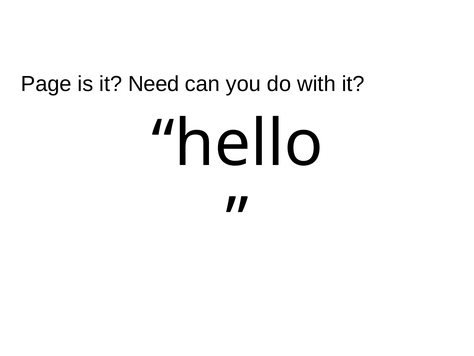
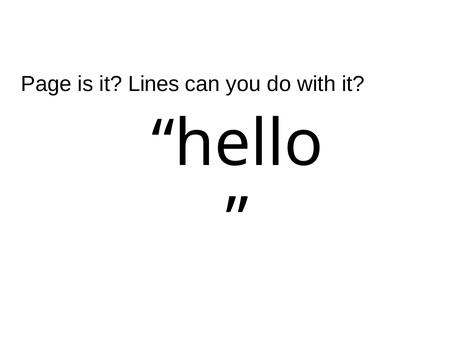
Need: Need -> Lines
